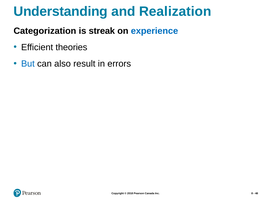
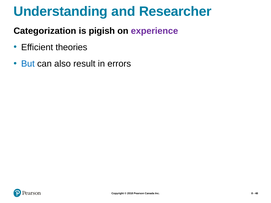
Realization: Realization -> Researcher
streak: streak -> pigish
experience colour: blue -> purple
